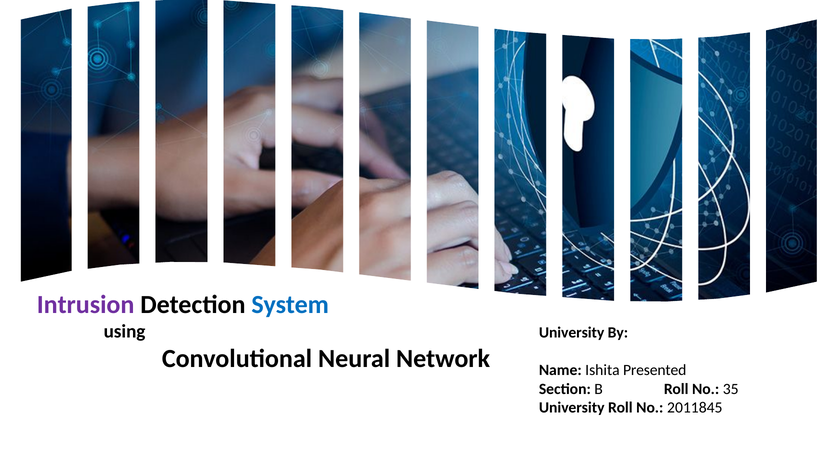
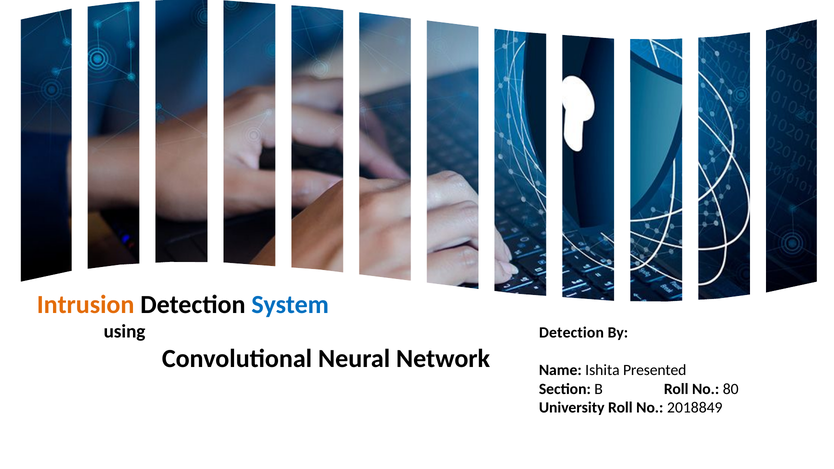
Intrusion colour: purple -> orange
University at (572, 333): University -> Detection
35: 35 -> 80
2011845: 2011845 -> 2018849
